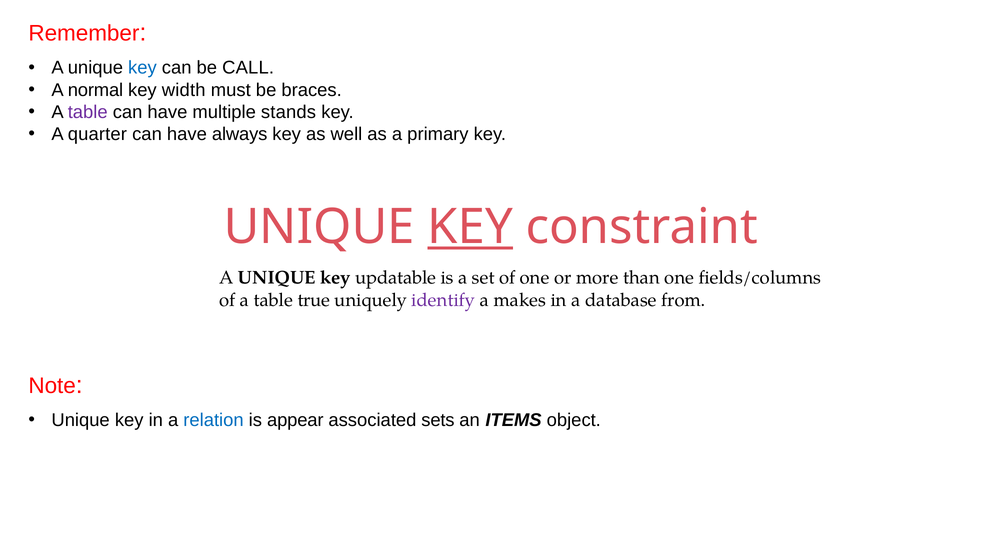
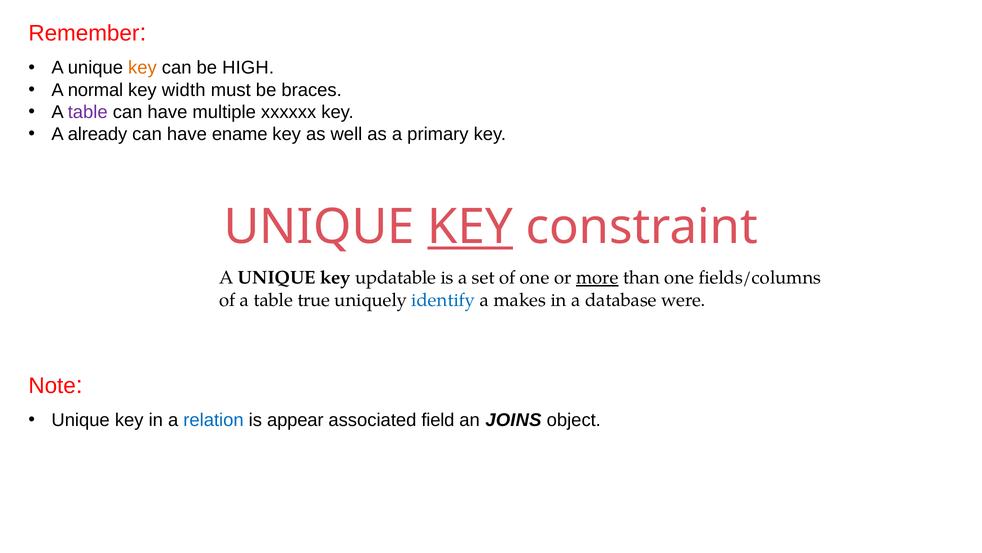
key at (142, 68) colour: blue -> orange
CALL: CALL -> HIGH
stands: stands -> xxxxxx
quarter: quarter -> already
always: always -> ename
more underline: none -> present
identify colour: purple -> blue
from: from -> were
sets: sets -> field
ITEMS: ITEMS -> JOINS
